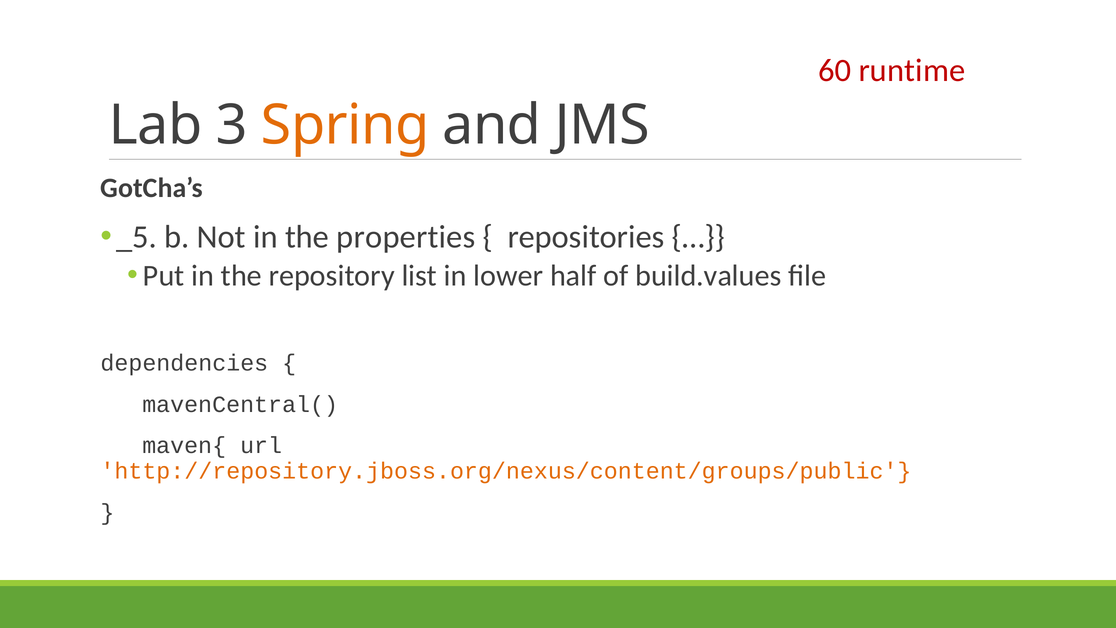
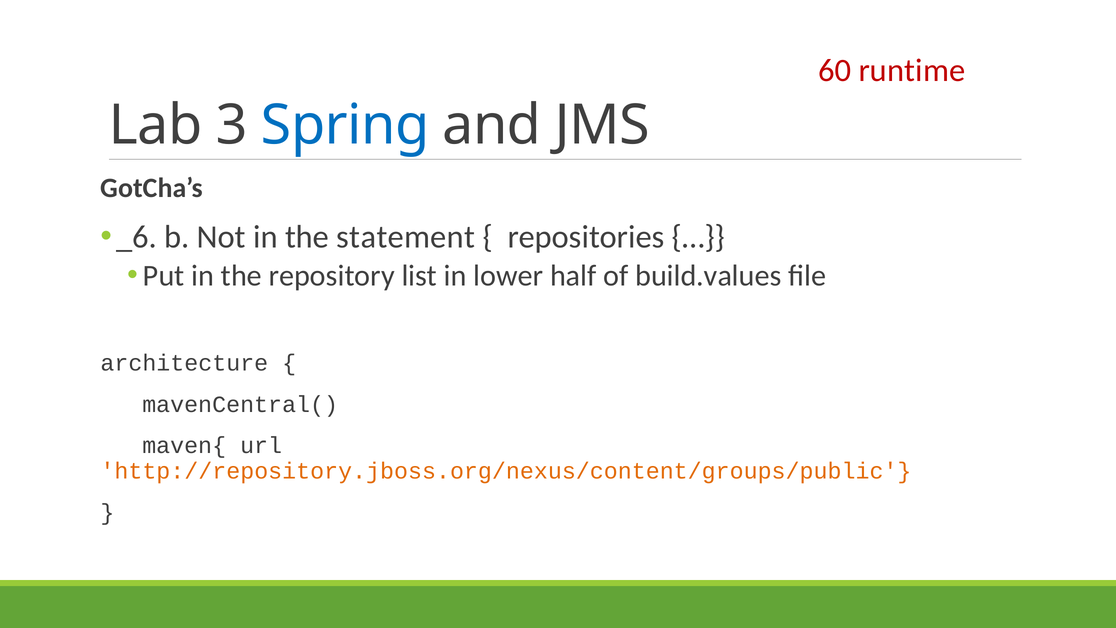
Spring colour: orange -> blue
_5: _5 -> _6
properties: properties -> statement
dependencies: dependencies -> architecture
